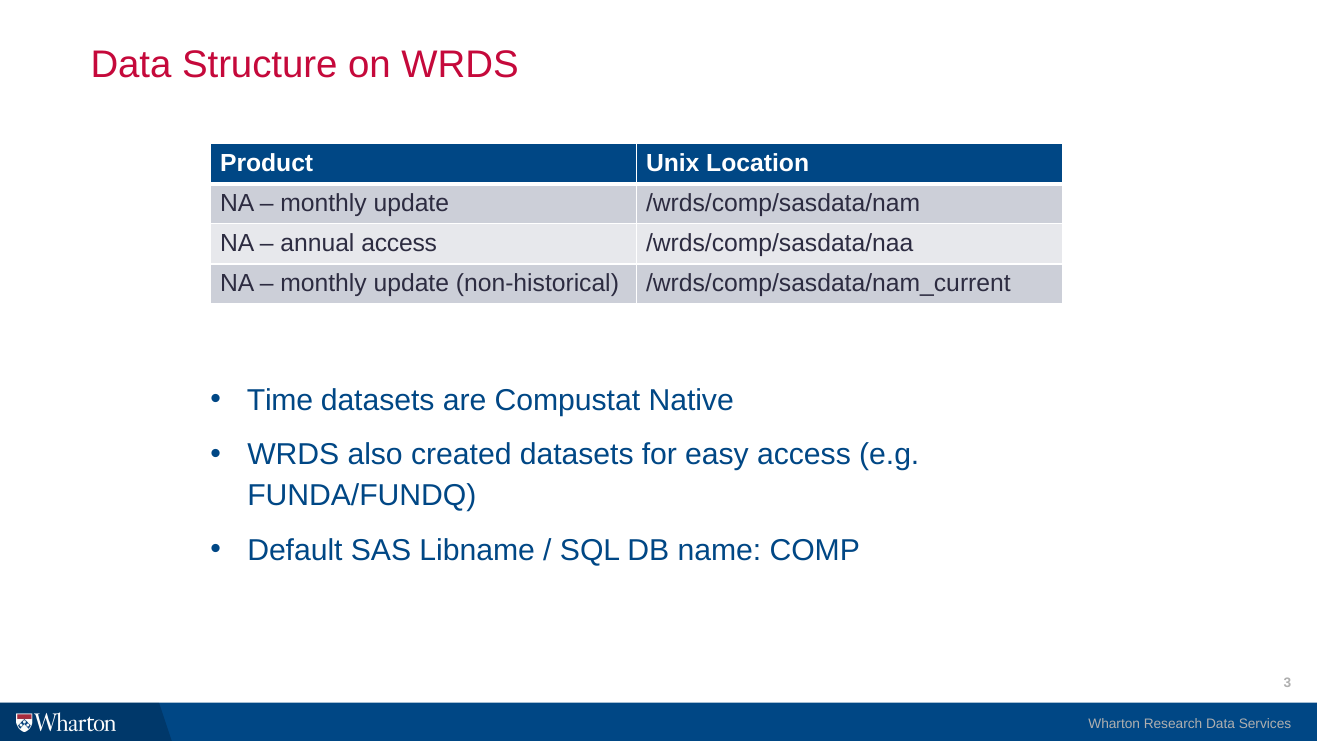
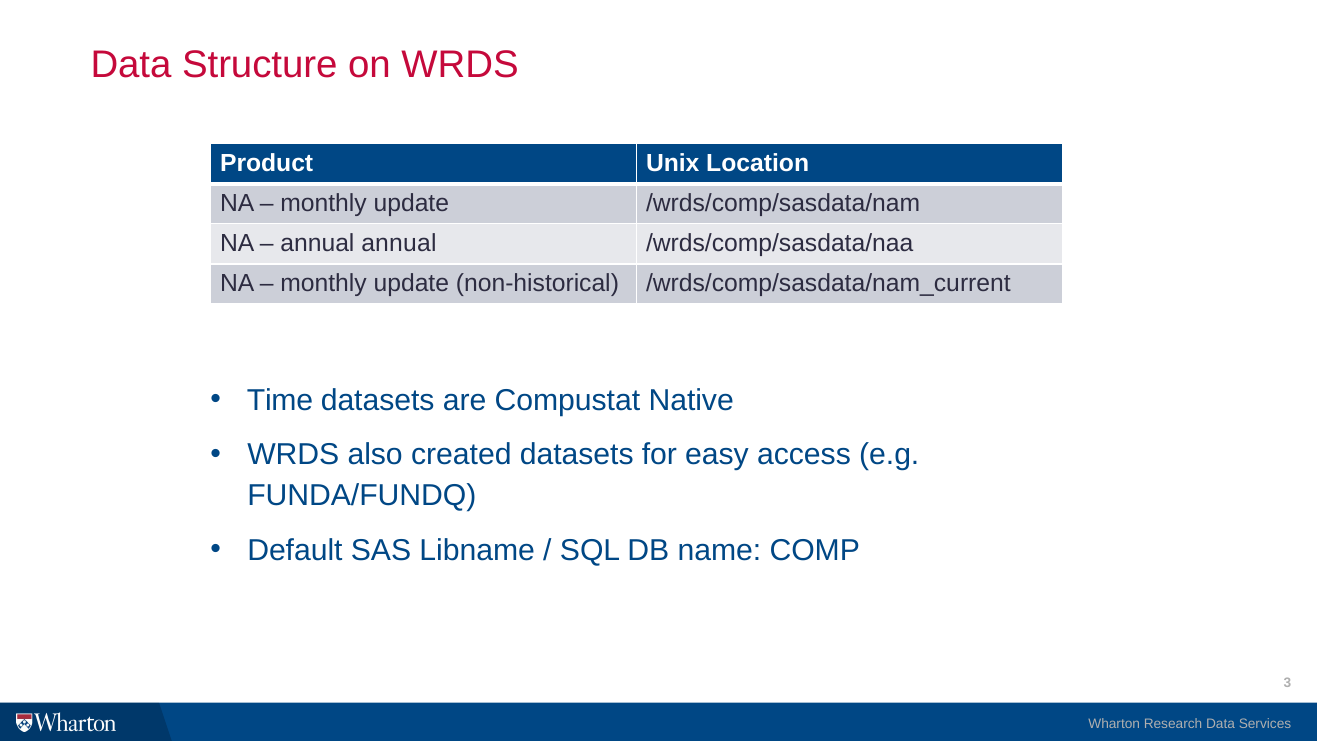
annual access: access -> annual
